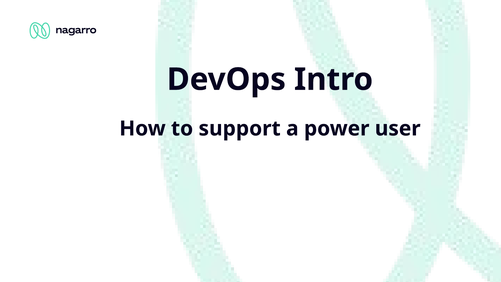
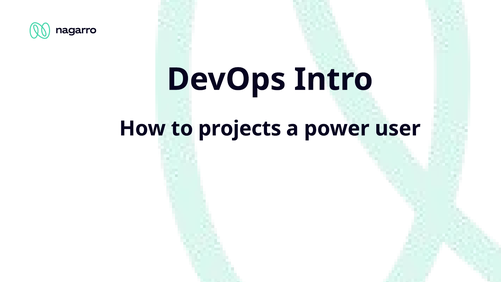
support: support -> projects
